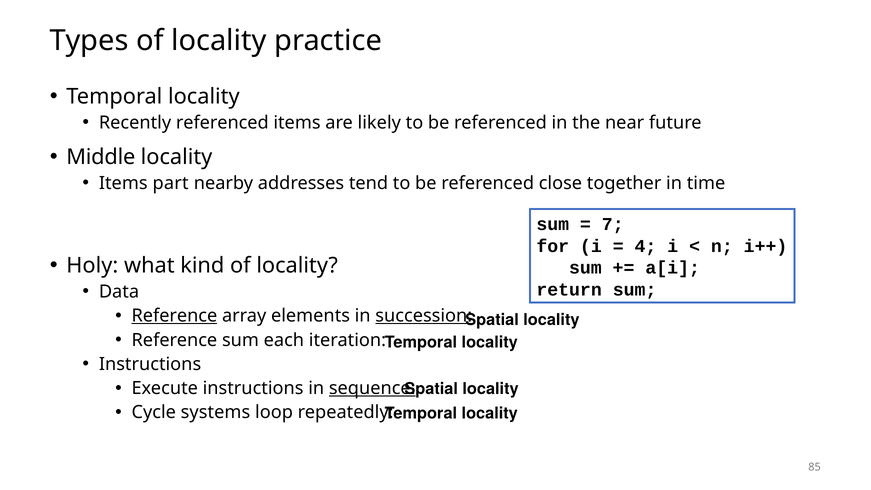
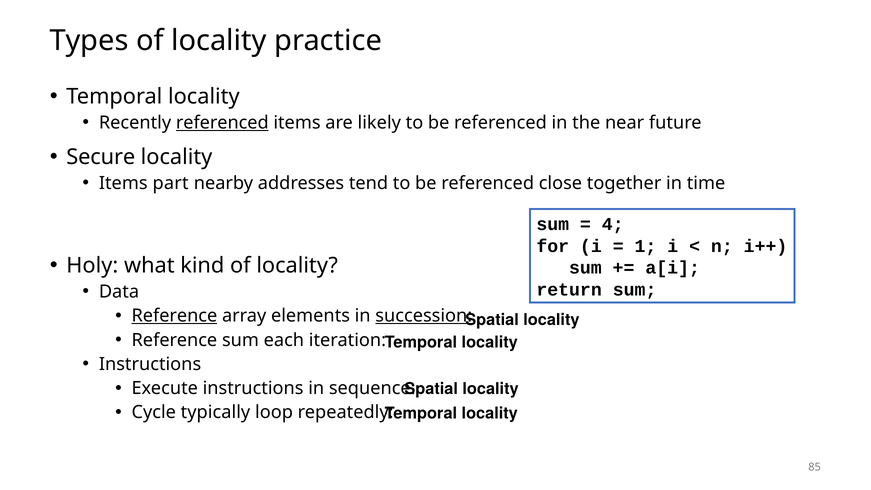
referenced at (222, 123) underline: none -> present
Middle: Middle -> Secure
7: 7 -> 4
4: 4 -> 1
sequence underline: present -> none
systems: systems -> typically
